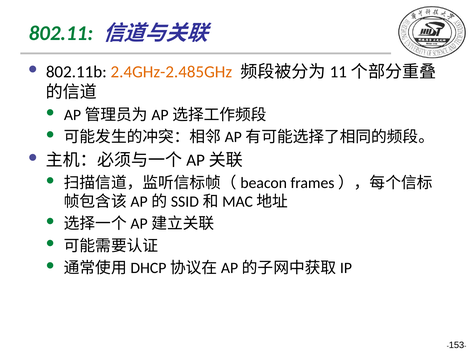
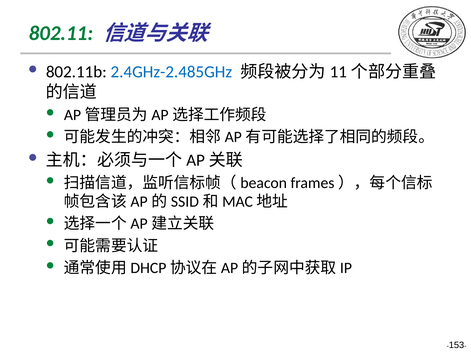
2.4GHz-2.485GHz colour: orange -> blue
